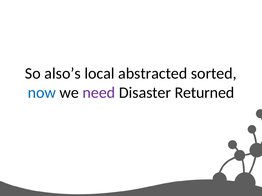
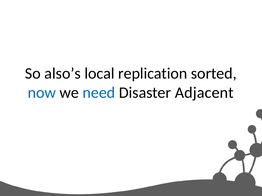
abstracted: abstracted -> replication
need colour: purple -> blue
Returned: Returned -> Adjacent
